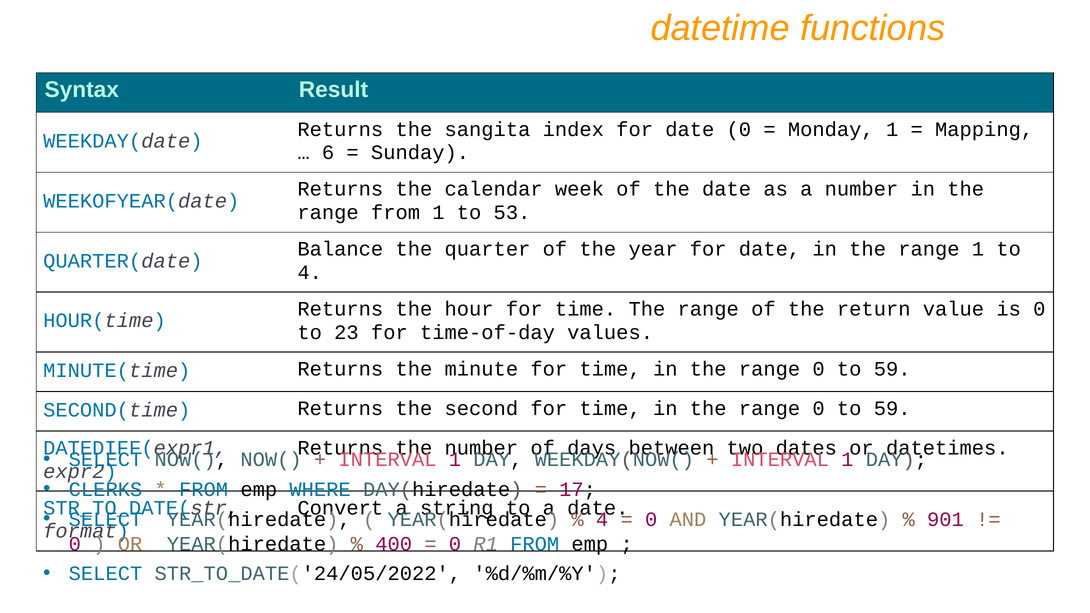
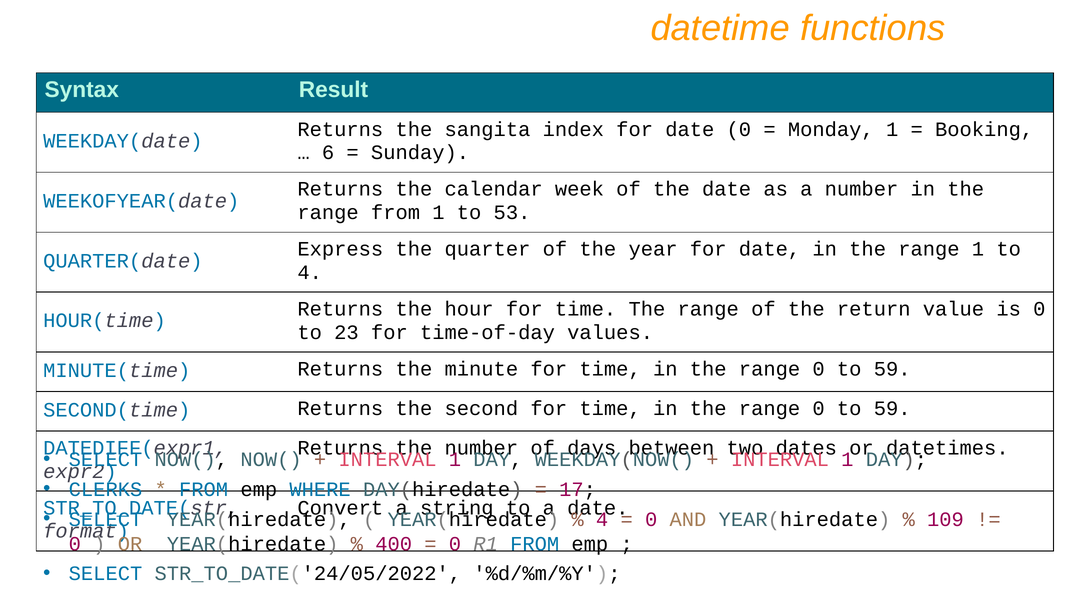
Mapping: Mapping -> Booking
Balance: Balance -> Express
901: 901 -> 109
